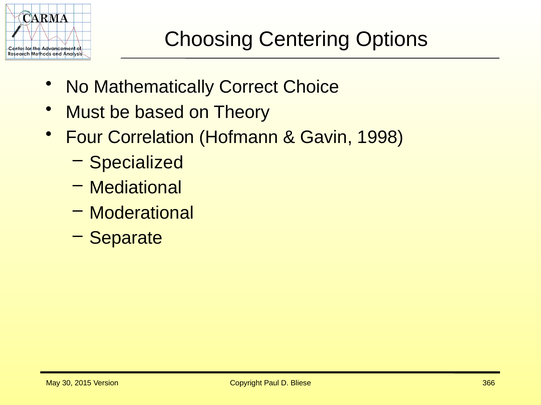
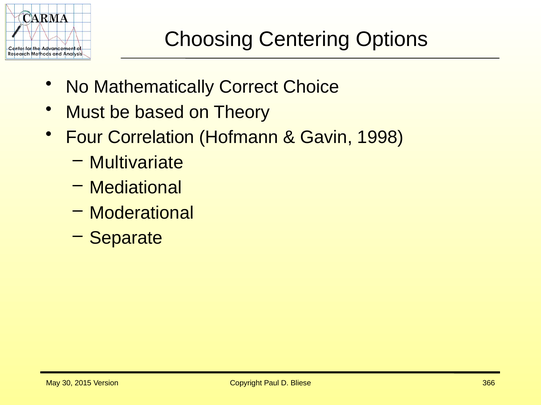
Specialized: Specialized -> Multivariate
